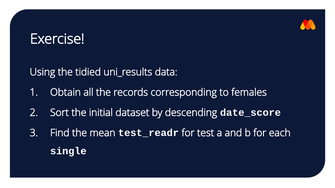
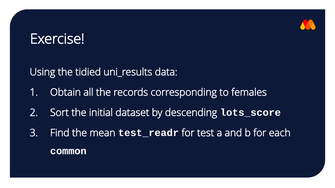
date_score: date_score -> lots_score
single: single -> common
